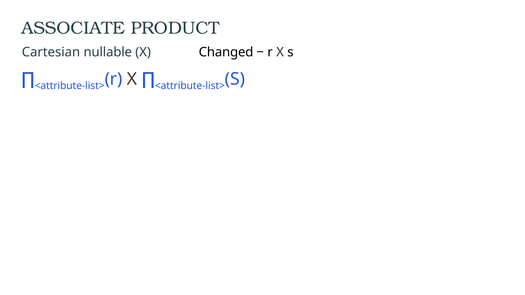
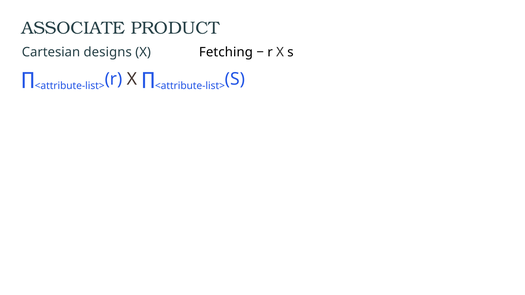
nullable: nullable -> designs
Changed: Changed -> Fetching
